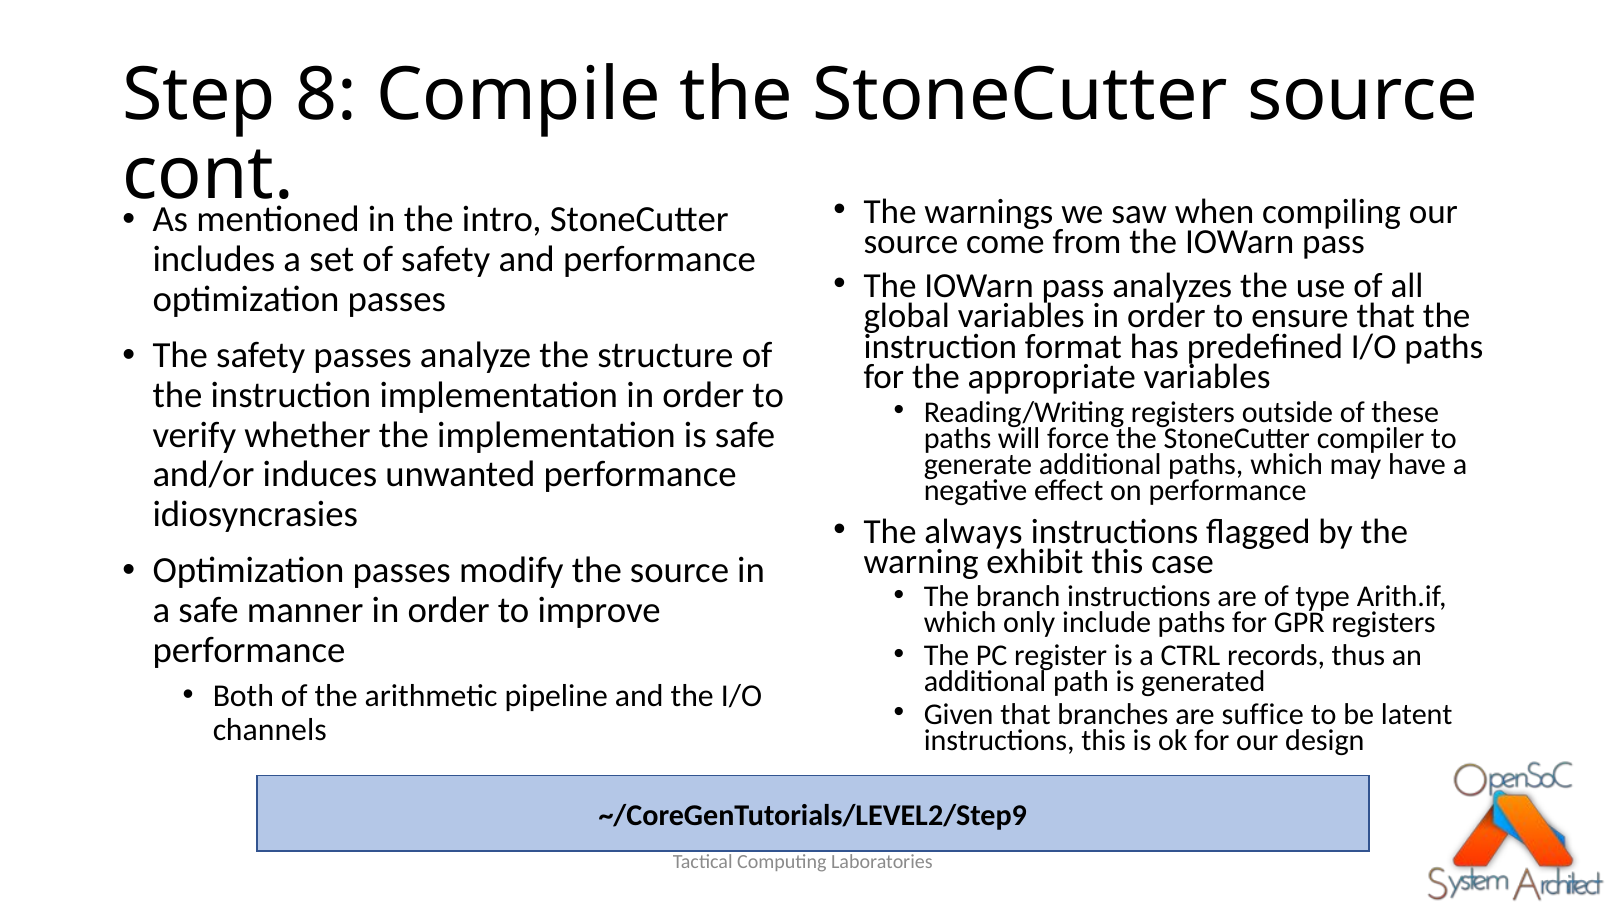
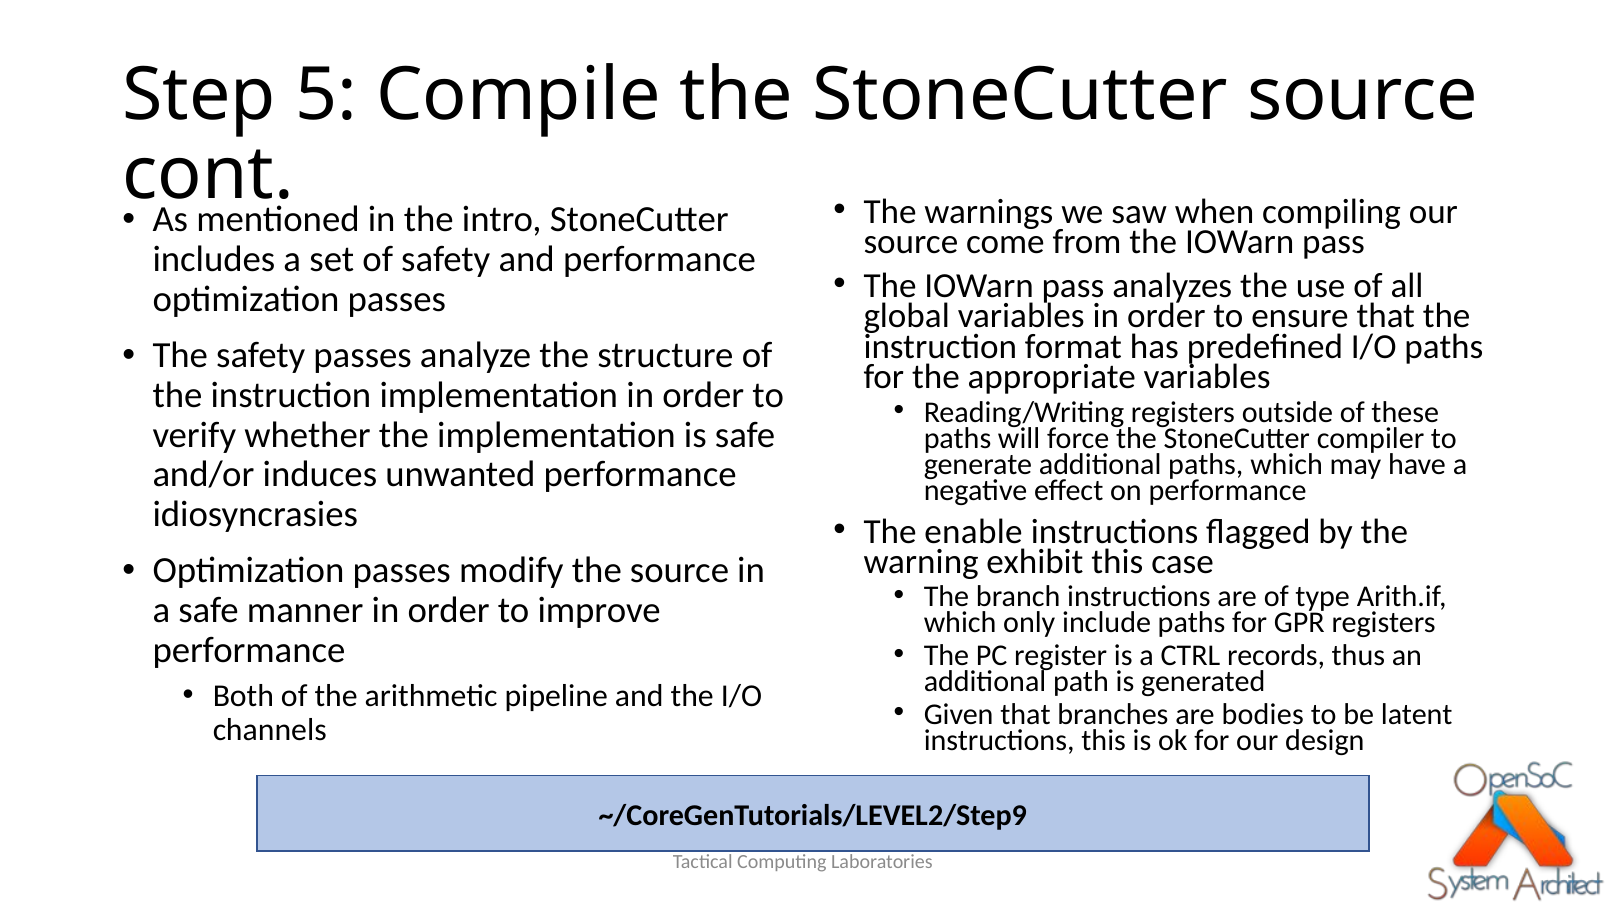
8: 8 -> 5
always: always -> enable
suffice: suffice -> bodies
